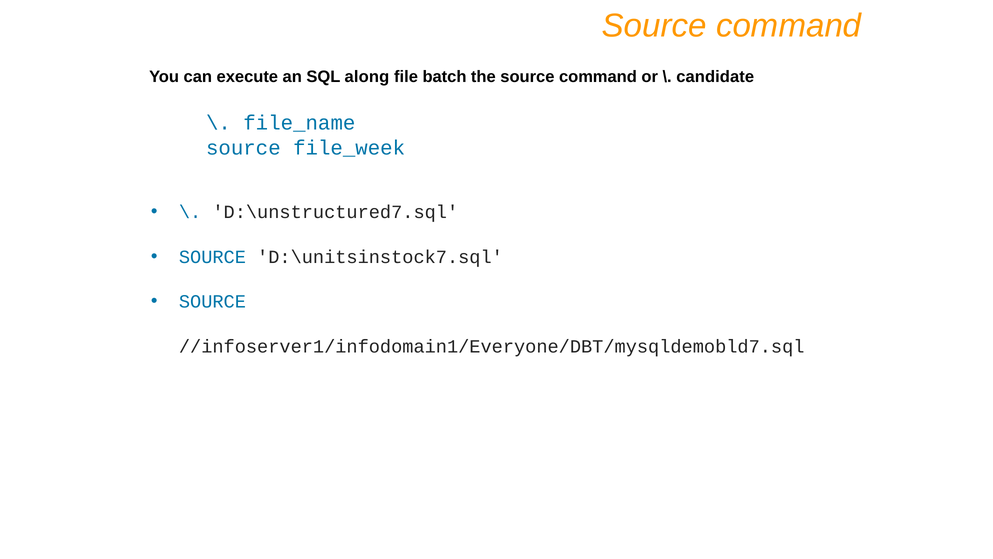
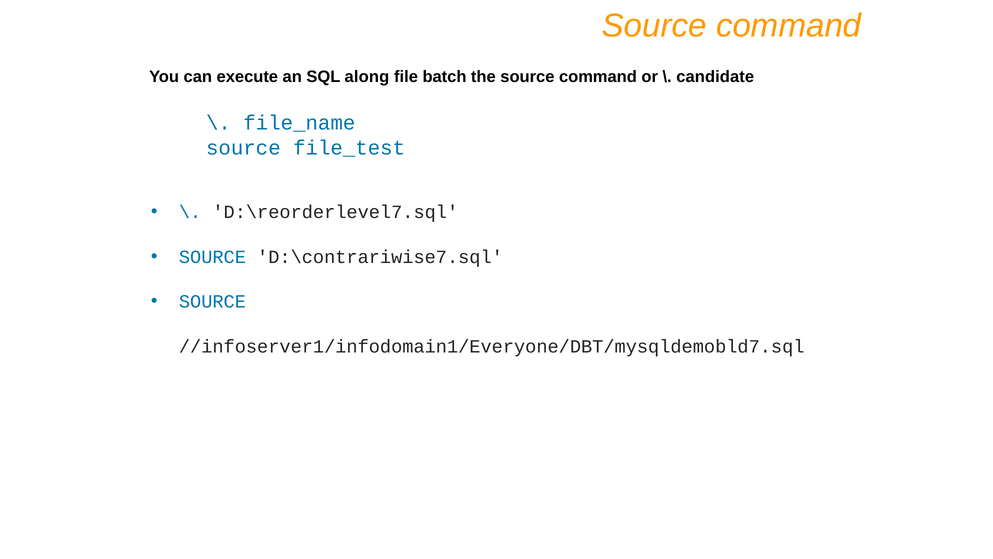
file_week: file_week -> file_test
D:\unstructured7.sql: D:\unstructured7.sql -> D:\reorderlevel7.sql
D:\unitsinstock7.sql: D:\unitsinstock7.sql -> D:\contrariwise7.sql
